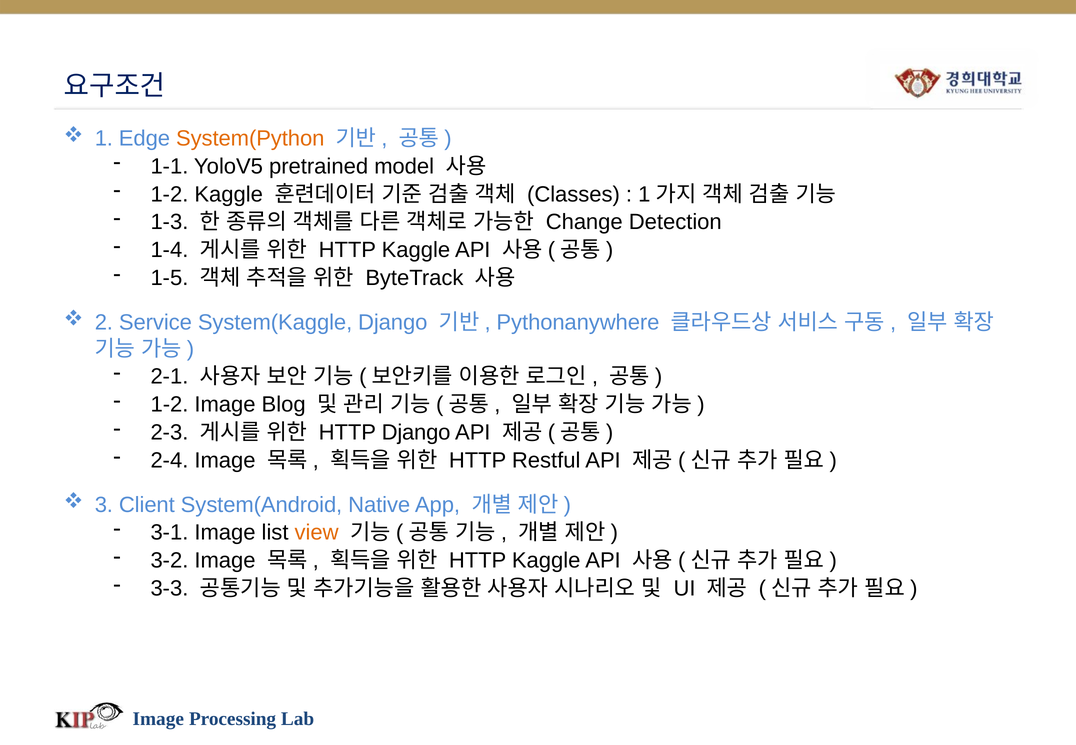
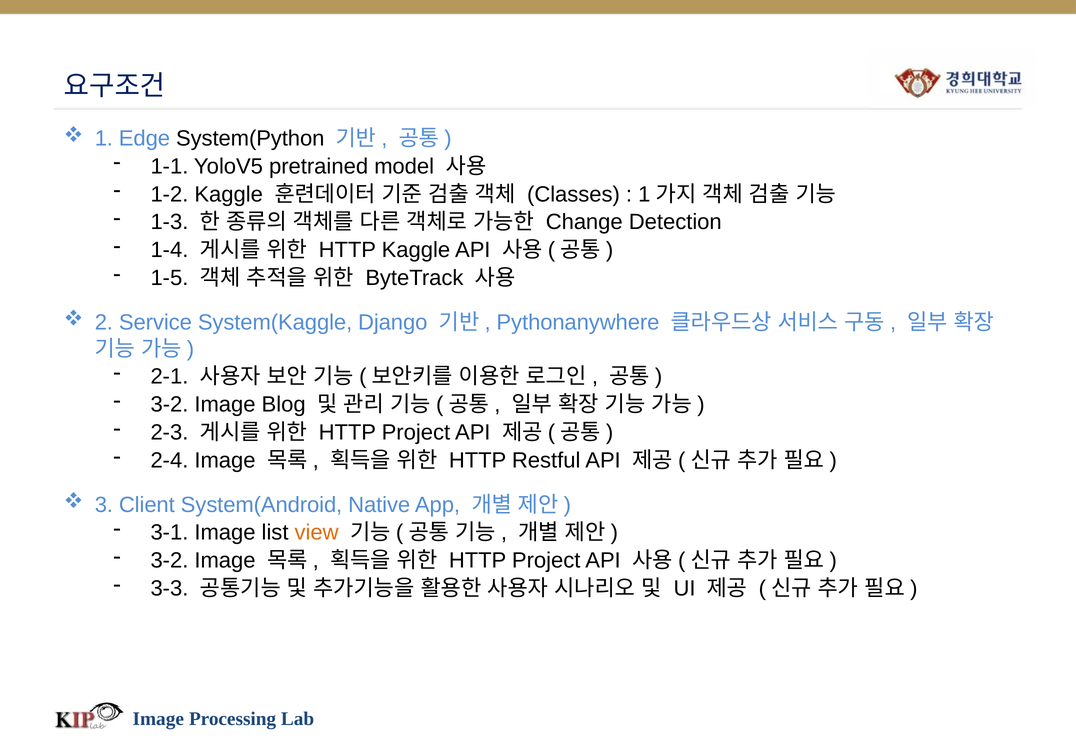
System(Python colour: orange -> black
1-2 at (169, 405): 1-2 -> 3-2
Django at (416, 433): Django -> Project
Kaggle at (546, 561): Kaggle -> Project
